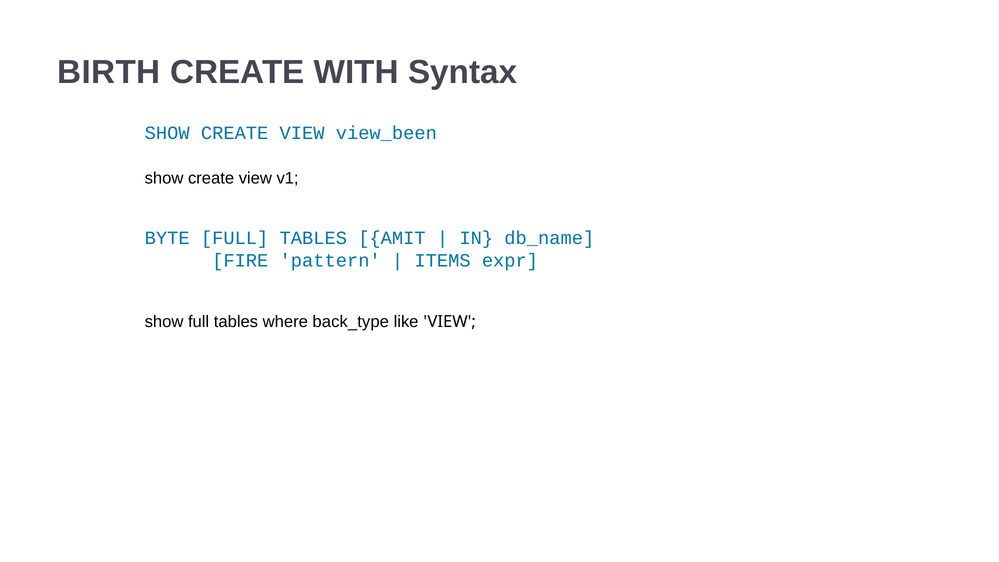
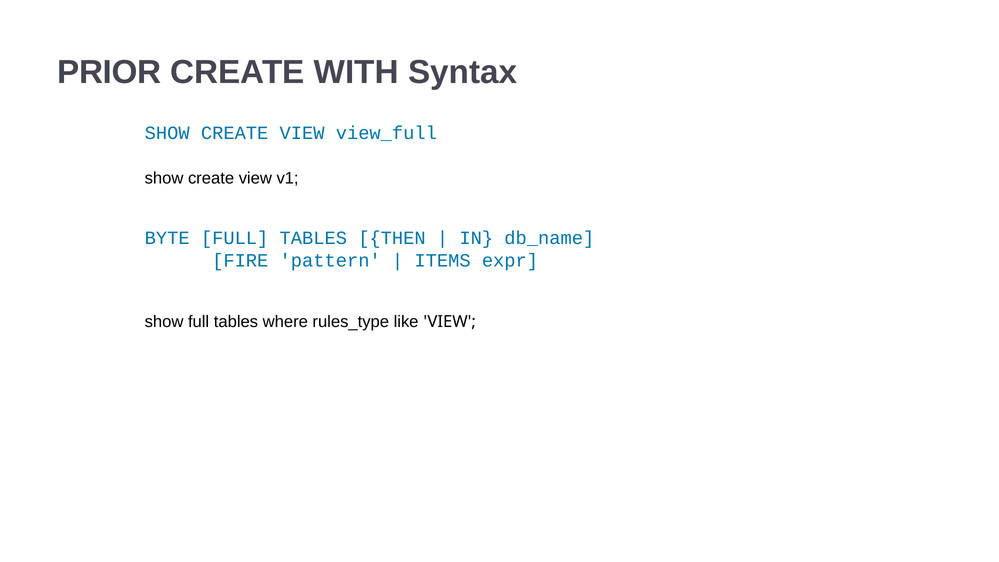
BIRTH: BIRTH -> PRIOR
view_been: view_been -> view_full
AMIT: AMIT -> THEN
back_type: back_type -> rules_type
